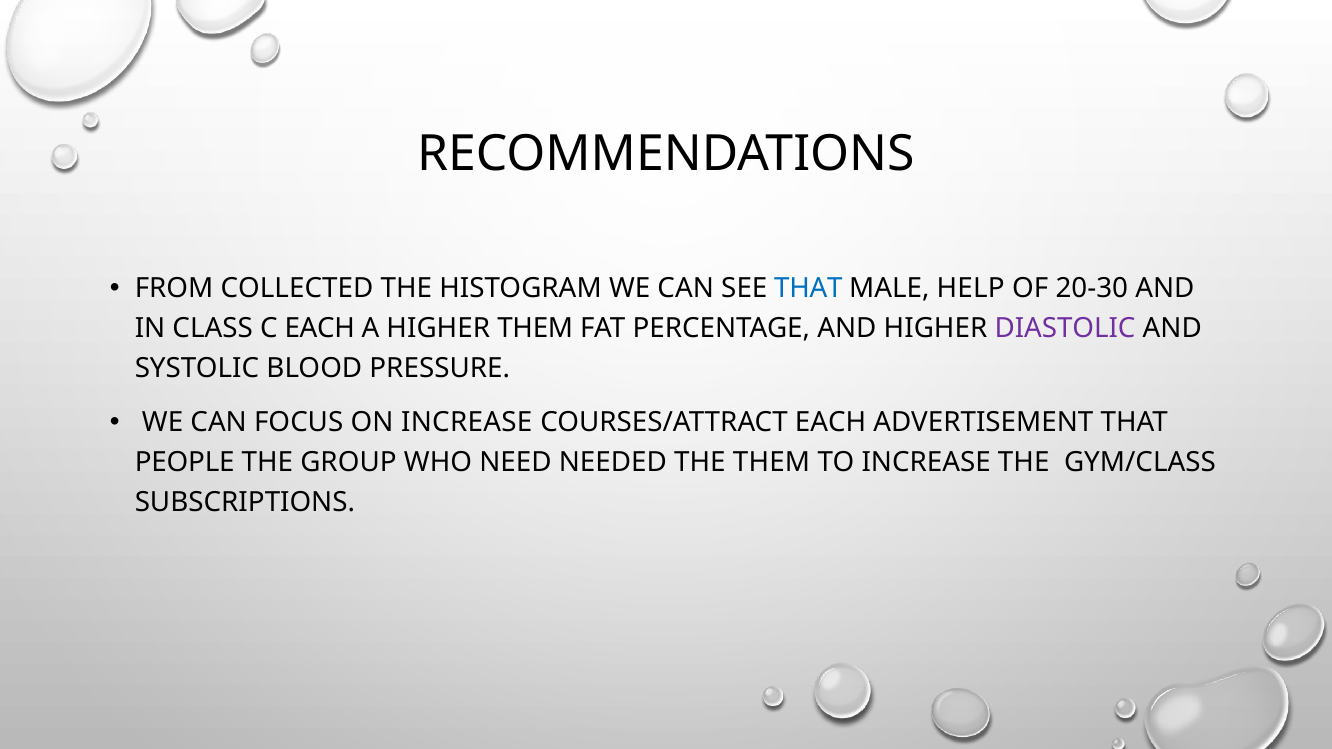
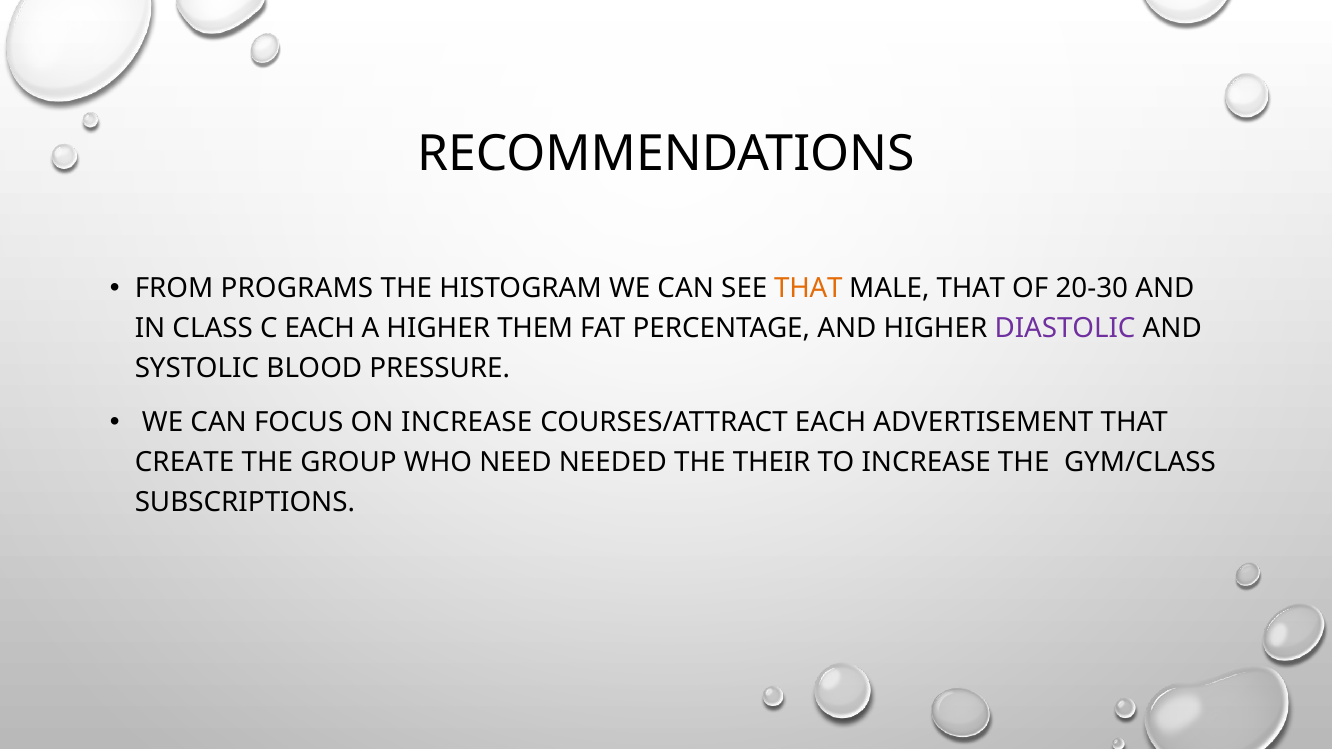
COLLECTED: COLLECTED -> PROGRAMS
THAT at (808, 289) colour: blue -> orange
MALE HELP: HELP -> THAT
PEOPLE: PEOPLE -> CREATE
THE THEM: THEM -> THEIR
